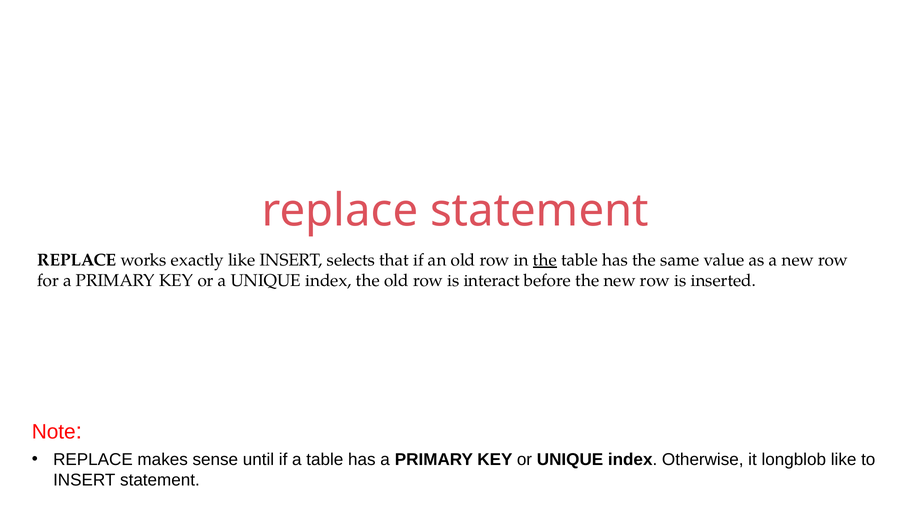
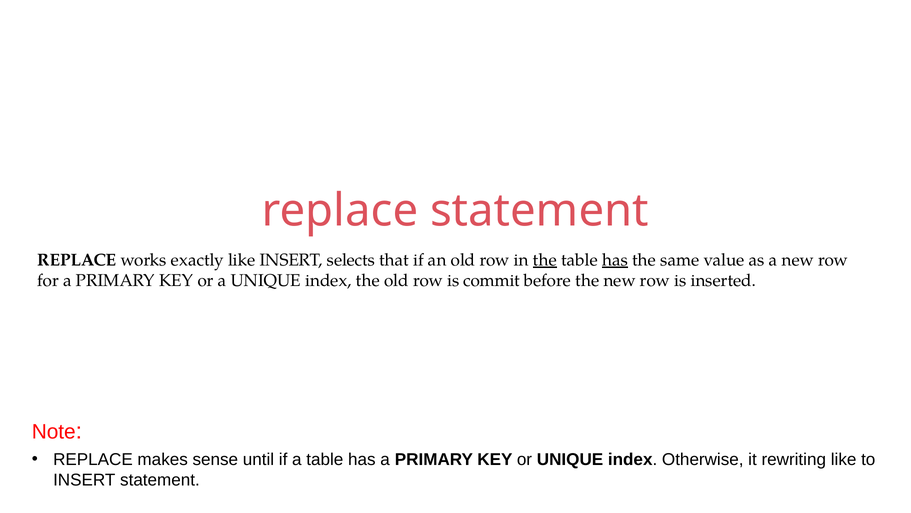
has at (615, 260) underline: none -> present
interact: interact -> commit
longblob: longblob -> rewriting
